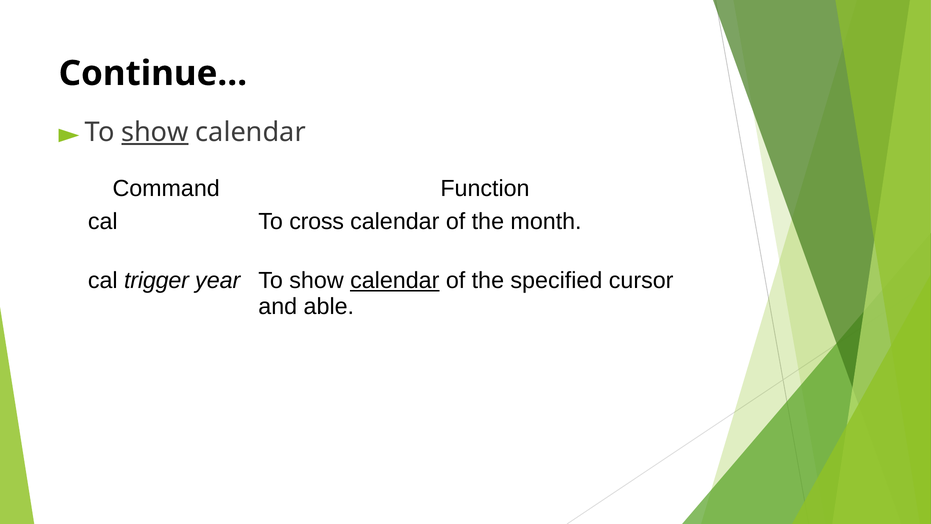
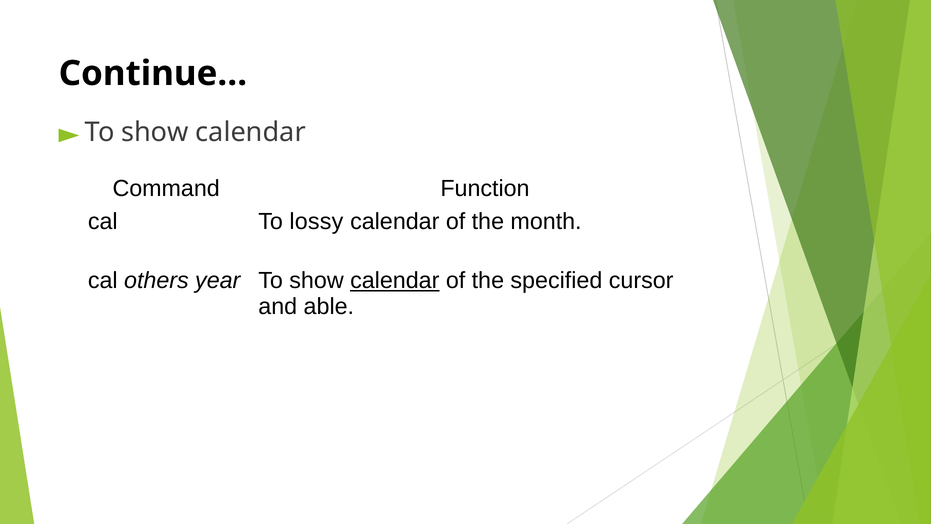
show at (155, 132) underline: present -> none
cross: cross -> lossy
trigger: trigger -> others
